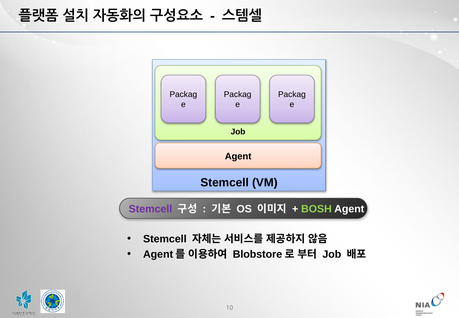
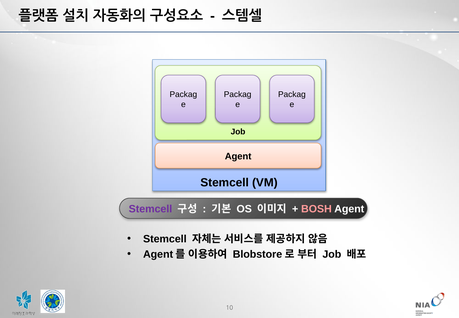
BOSH colour: light green -> pink
